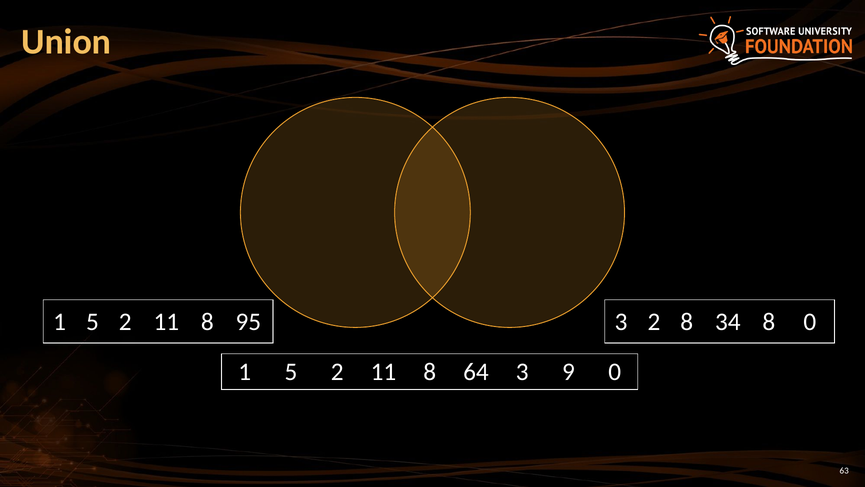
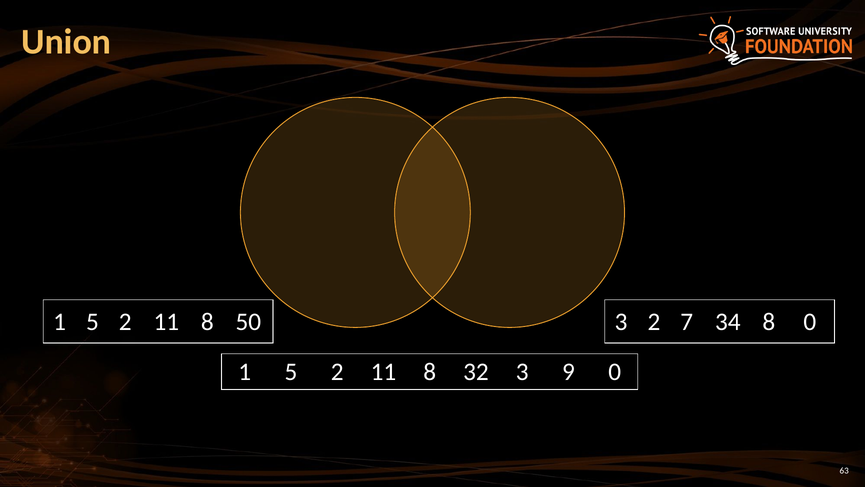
95: 95 -> 50
2 8: 8 -> 7
64: 64 -> 32
